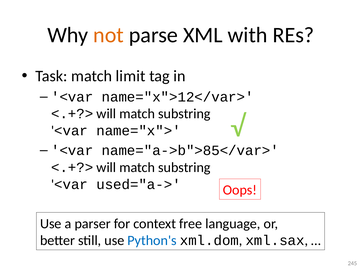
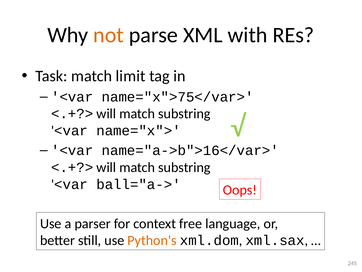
name="x">12</var>: name="x">12</var> -> name="x">75</var>
name="a->b">85</var>: name="a->b">85</var> -> name="a->b">16</var>
used="a->: used="a-> -> ball="a->
Python's colour: blue -> orange
